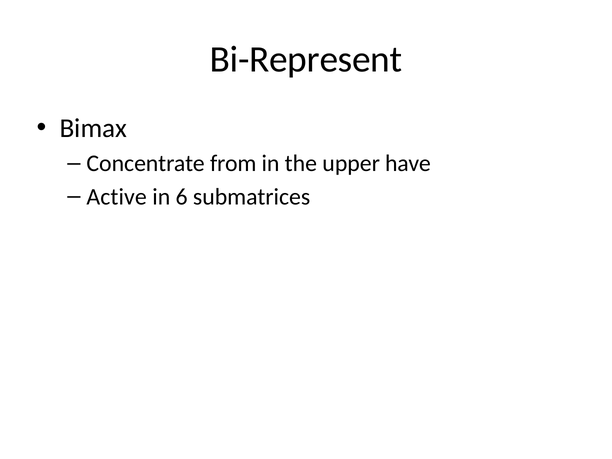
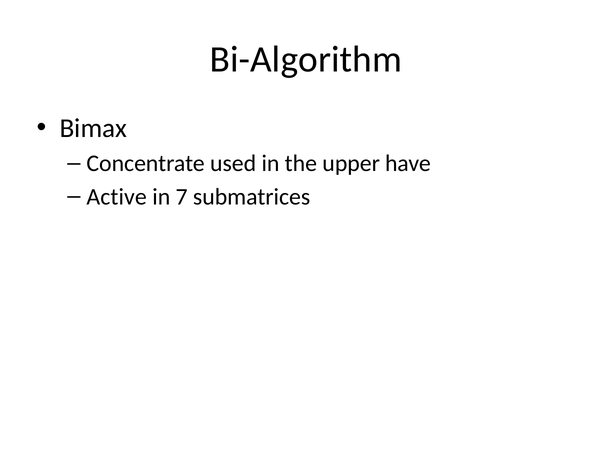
Bi-Represent: Bi-Represent -> Bi-Algorithm
from: from -> used
6: 6 -> 7
